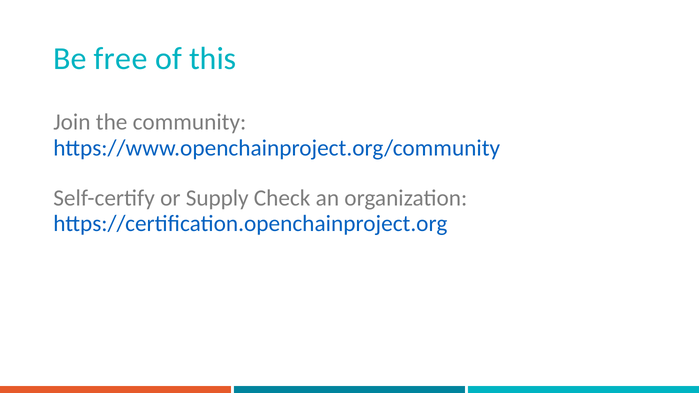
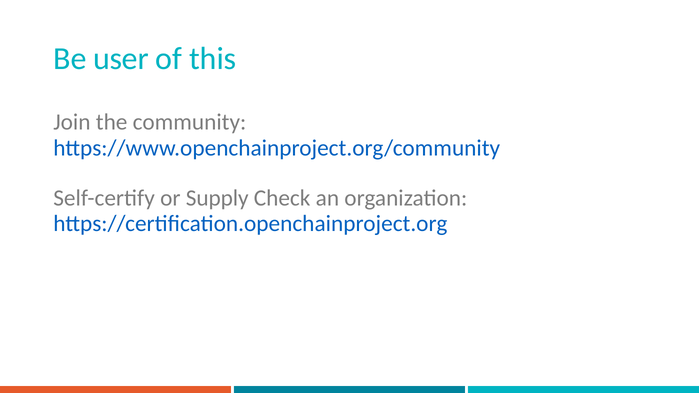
free: free -> user
